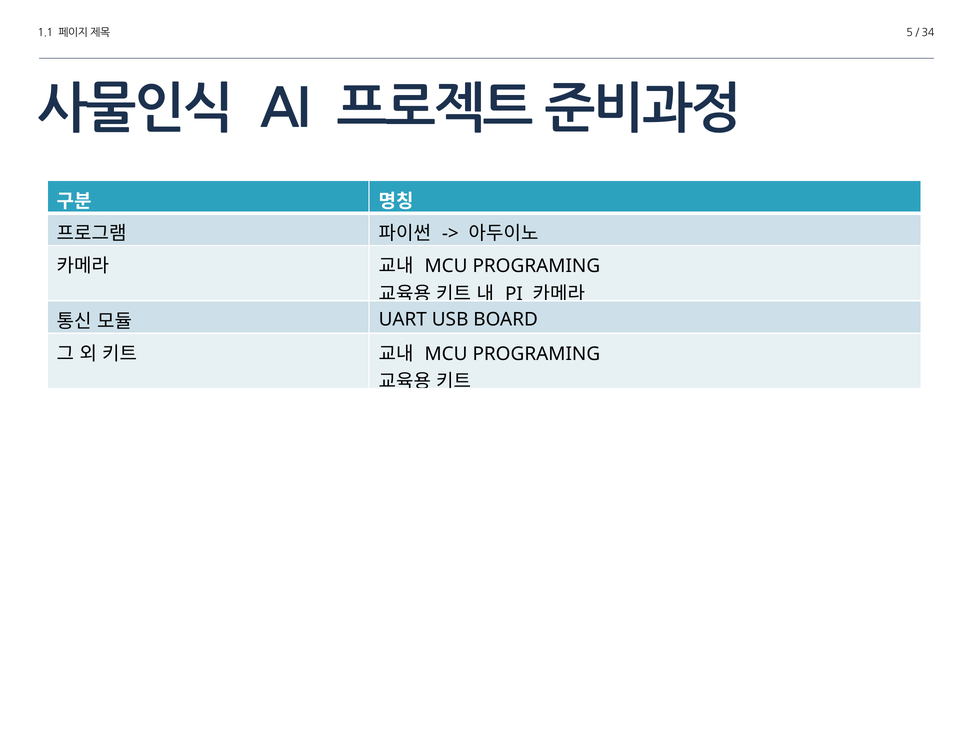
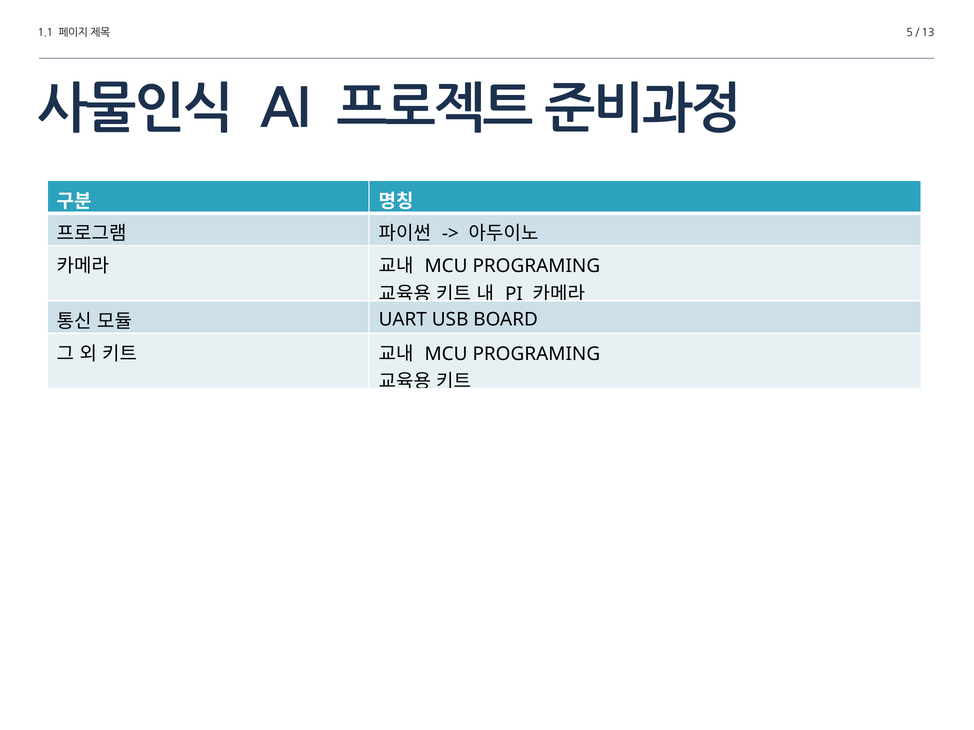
34: 34 -> 13
